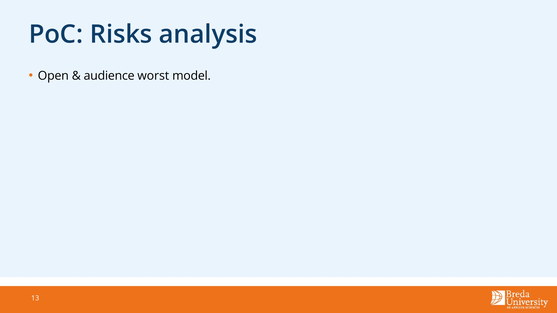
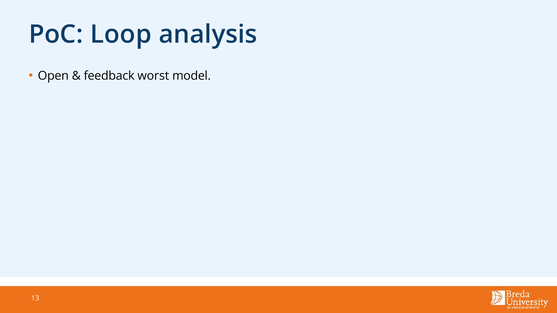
Risks: Risks -> Loop
audience: audience -> feedback
